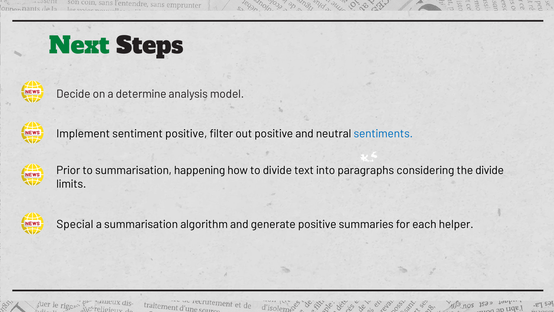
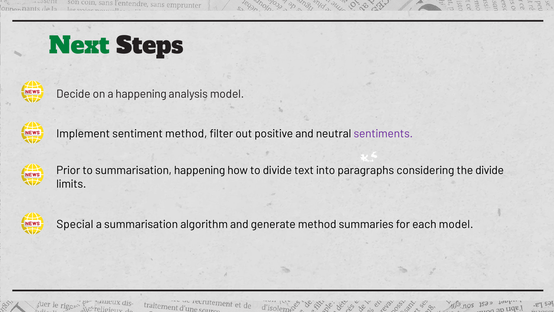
a determine: determine -> happening
sentiment positive: positive -> method
sentiments colour: blue -> purple
generate positive: positive -> method
each helper: helper -> model
